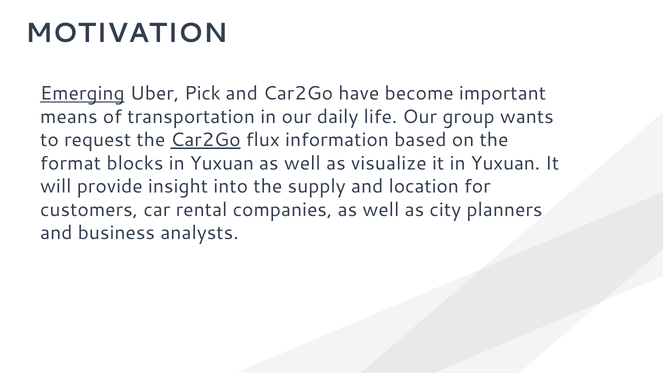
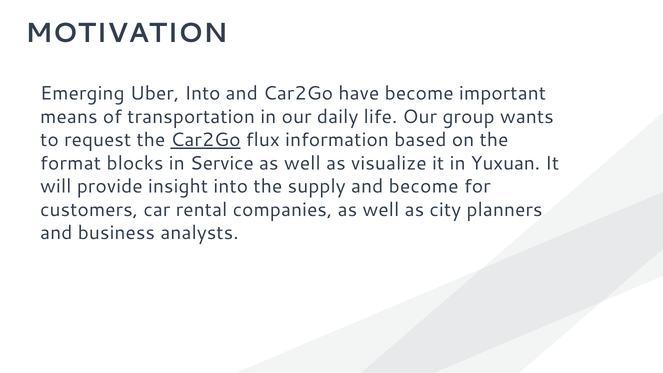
Emerging underline: present -> none
Uber Pick: Pick -> Into
blocks in Yuxuan: Yuxuan -> Service
and location: location -> become
